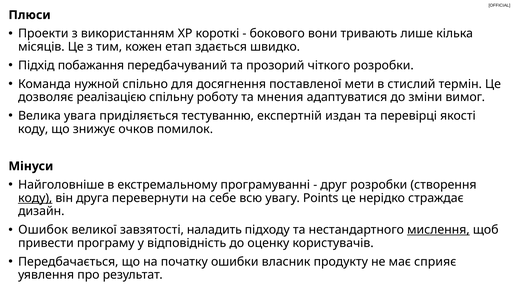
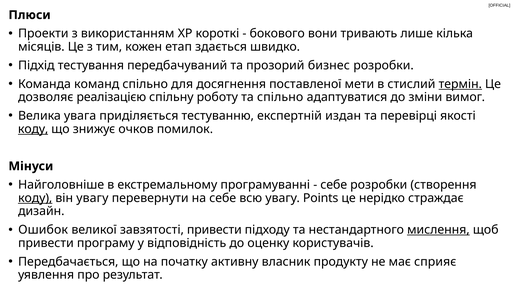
побажання: побажання -> тестування
чіткого: чіткого -> бизнес
нужной: нужной -> команд
термін underline: none -> present
та мнения: мнения -> спільно
коду at (33, 129) underline: none -> present
друг at (334, 185): друг -> себе
він друга: друга -> увагу
завзятості наладить: наладить -> привести
ошибки: ошибки -> активну
